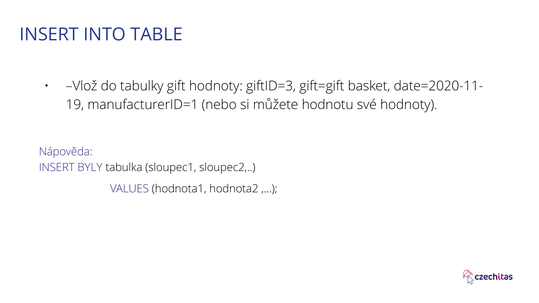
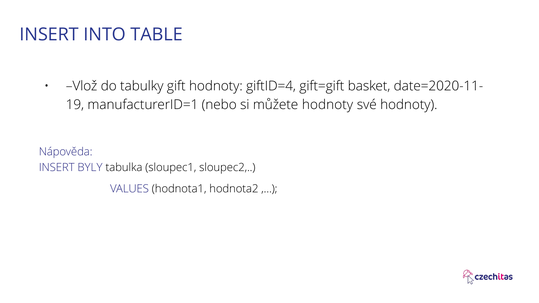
giftID=3: giftID=3 -> giftID=4
můžete hodnotu: hodnotu -> hodnoty
